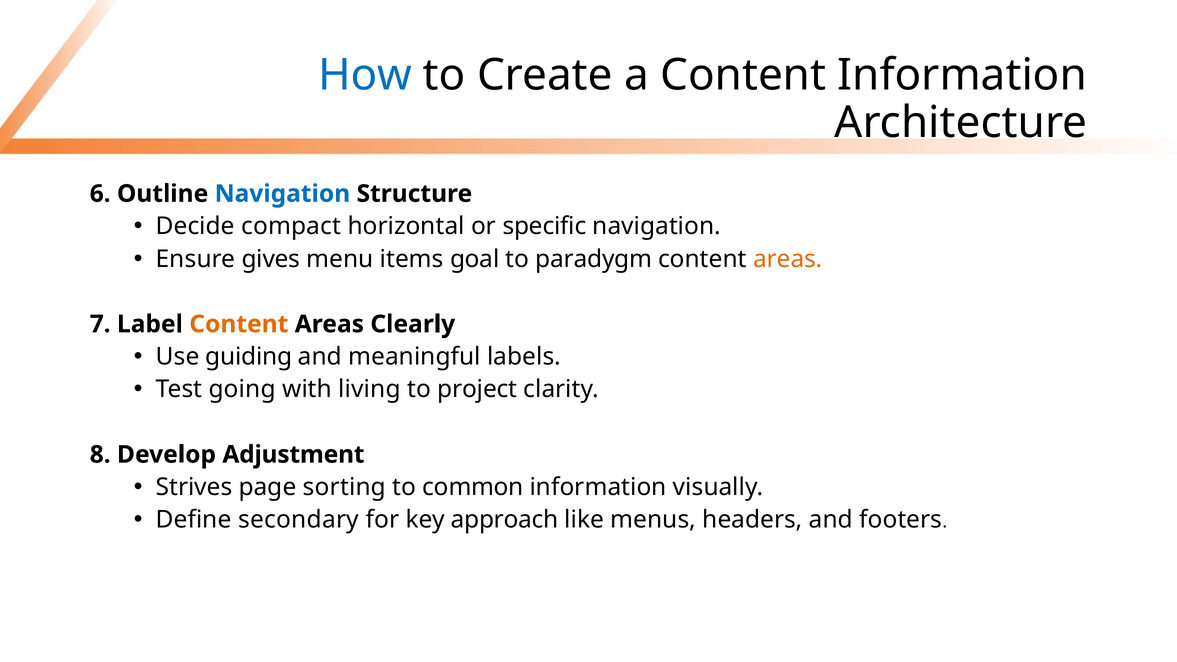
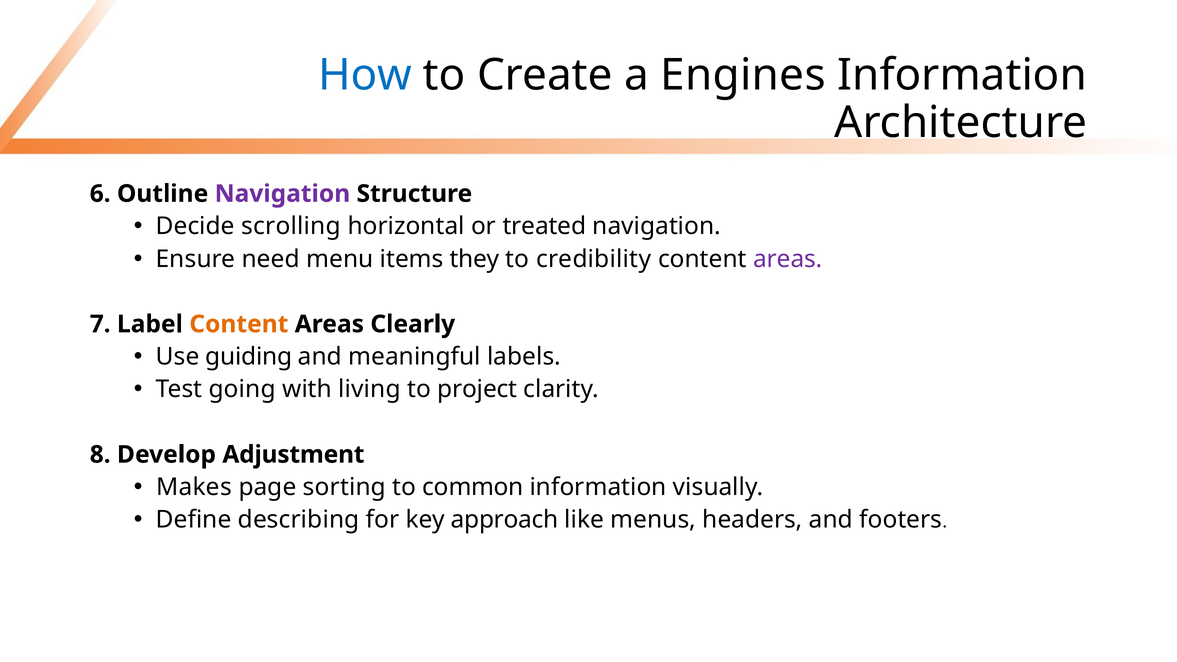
a Content: Content -> Engines
Navigation at (282, 194) colour: blue -> purple
compact: compact -> scrolling
specific: specific -> treated
gives: gives -> need
goal: goal -> they
paradygm: paradygm -> credibility
areas at (788, 259) colour: orange -> purple
Strives: Strives -> Makes
secondary: secondary -> describing
